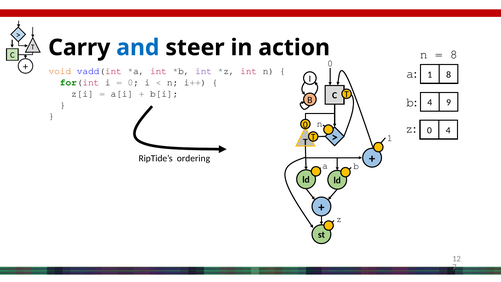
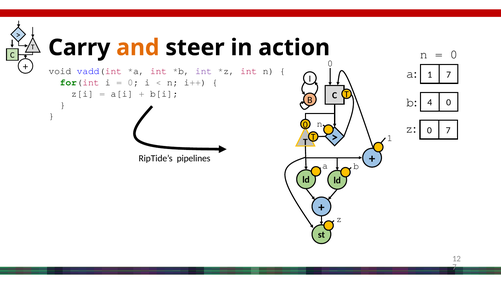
and colour: blue -> orange
8 at (454, 54): 8 -> 0
void colour: orange -> black
1 8: 8 -> 7
4 9: 9 -> 0
0 4: 4 -> 7
ordering: ordering -> pipelines
